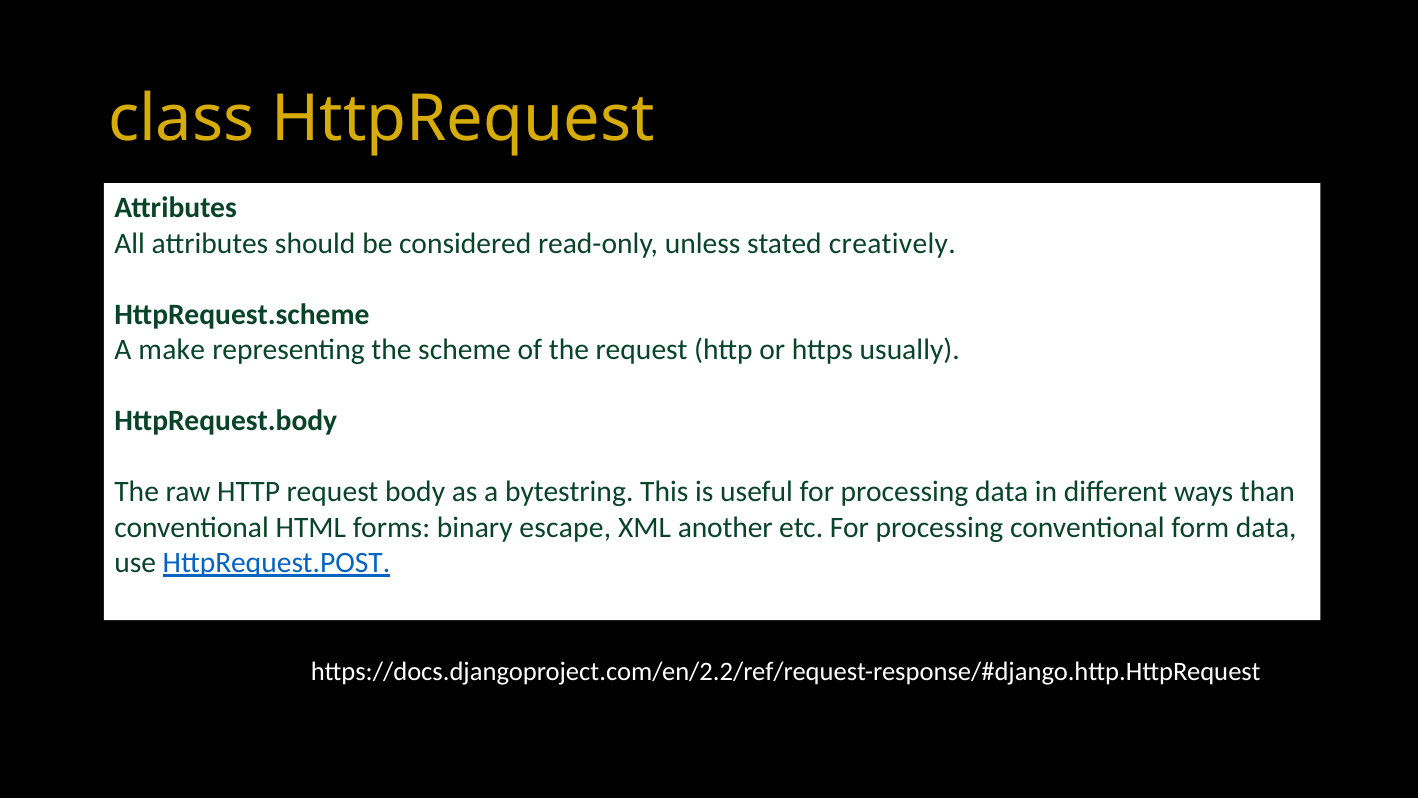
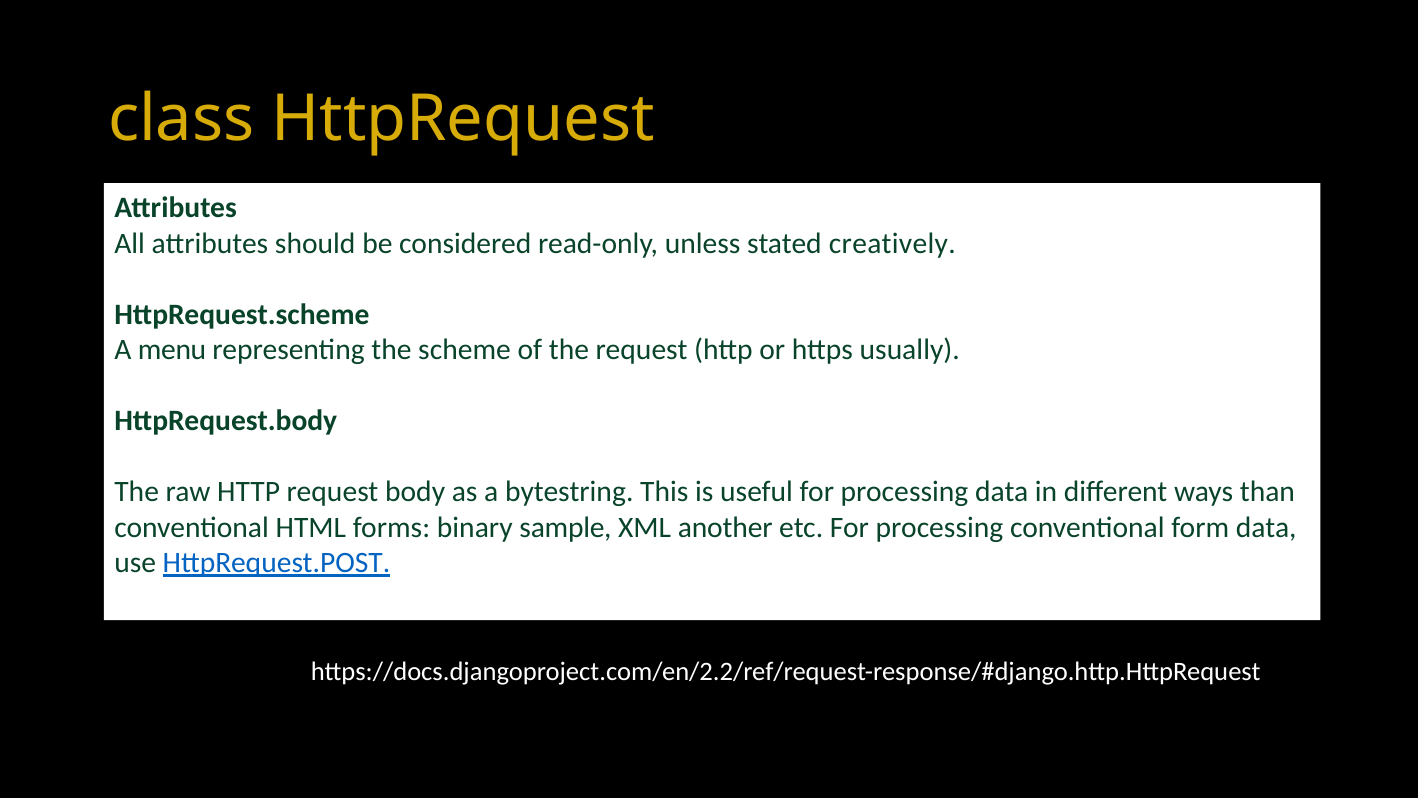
make: make -> menu
escape: escape -> sample
